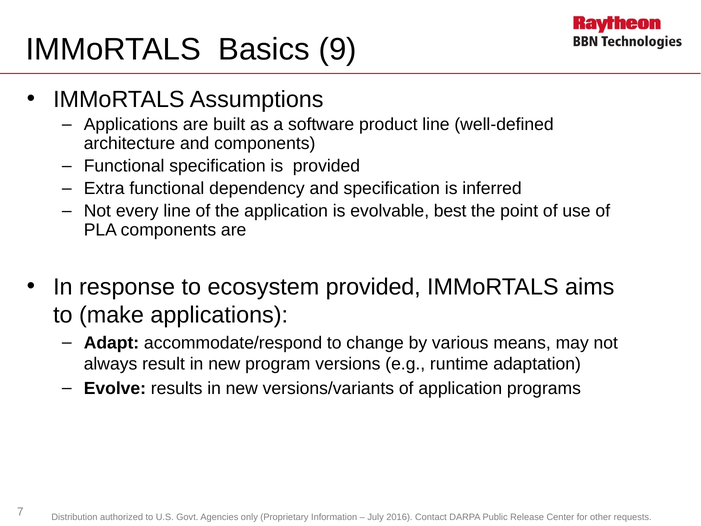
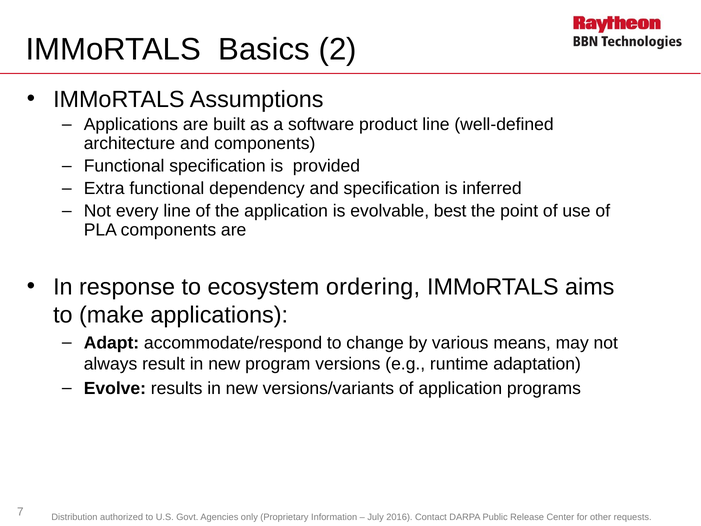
9: 9 -> 2
ecosystem provided: provided -> ordering
